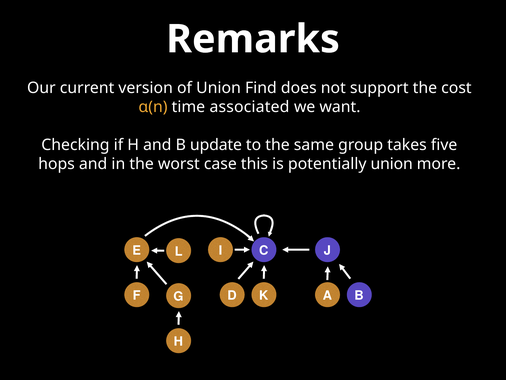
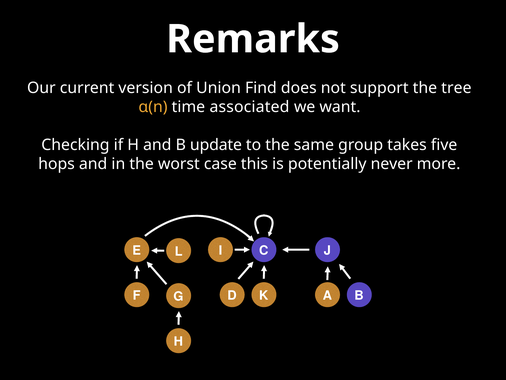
cost: cost -> tree
potentially union: union -> never
